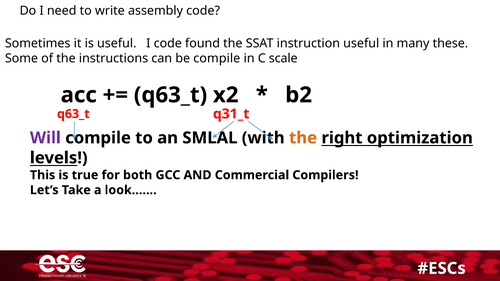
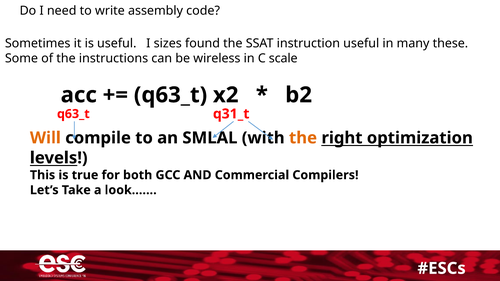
I code: code -> sizes
be compile: compile -> wireless
Will colour: purple -> orange
